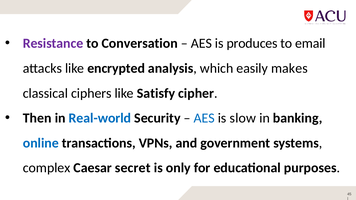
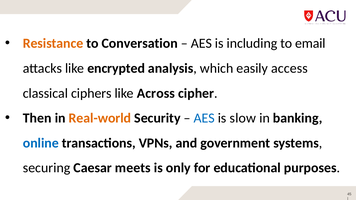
Resistance colour: purple -> orange
produces: produces -> including
makes: makes -> access
Satisfy: Satisfy -> Across
Real-world colour: blue -> orange
complex: complex -> securing
secret: secret -> meets
